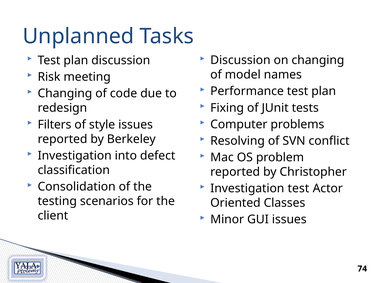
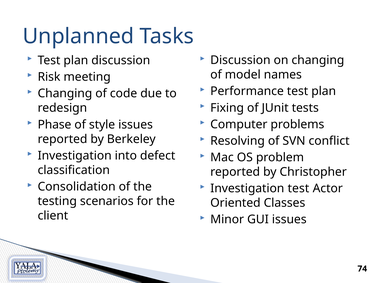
Filters: Filters -> Phase
